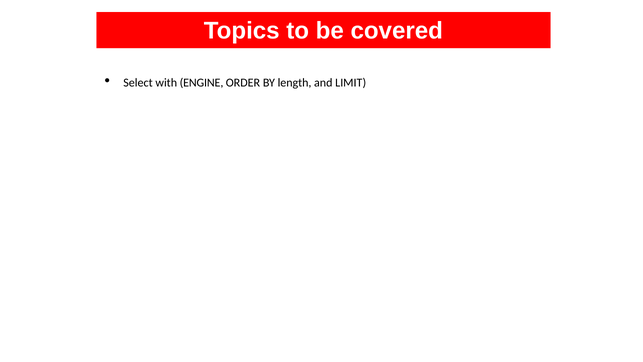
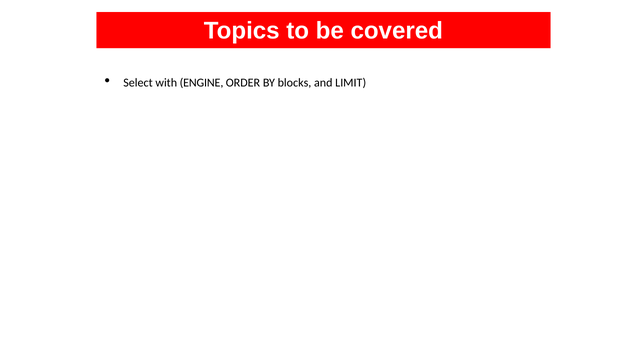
length: length -> blocks
